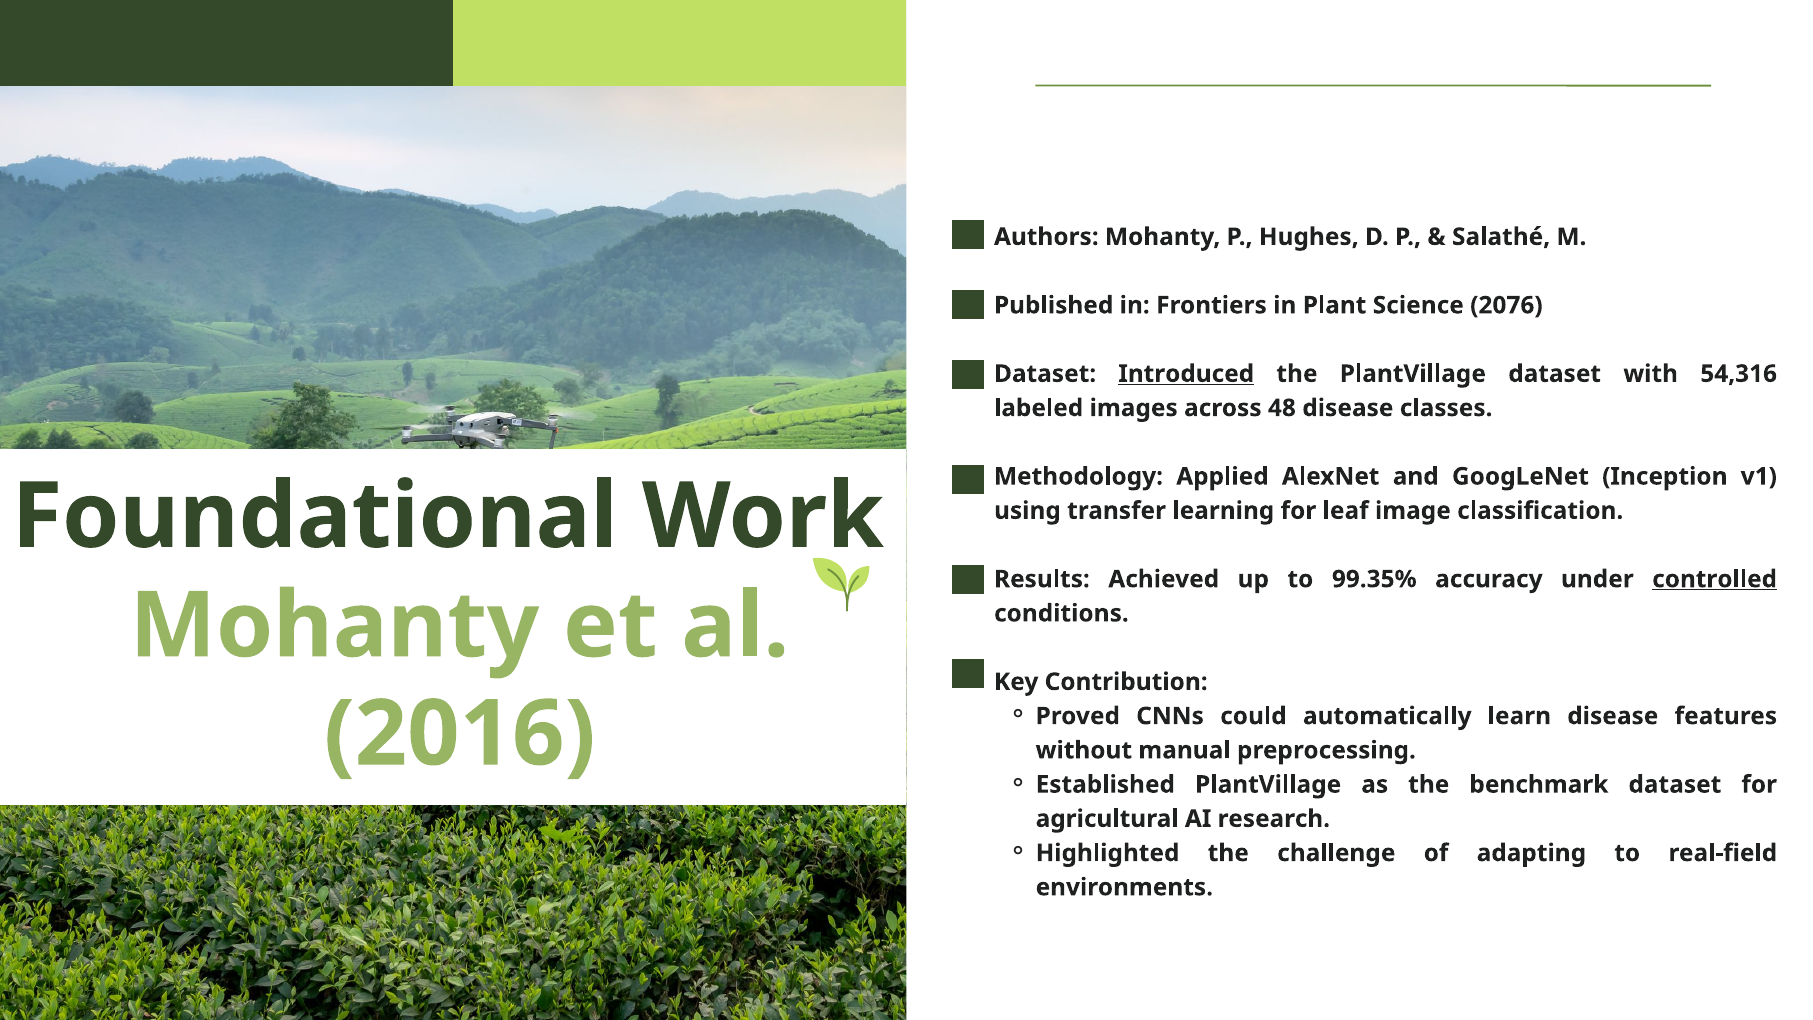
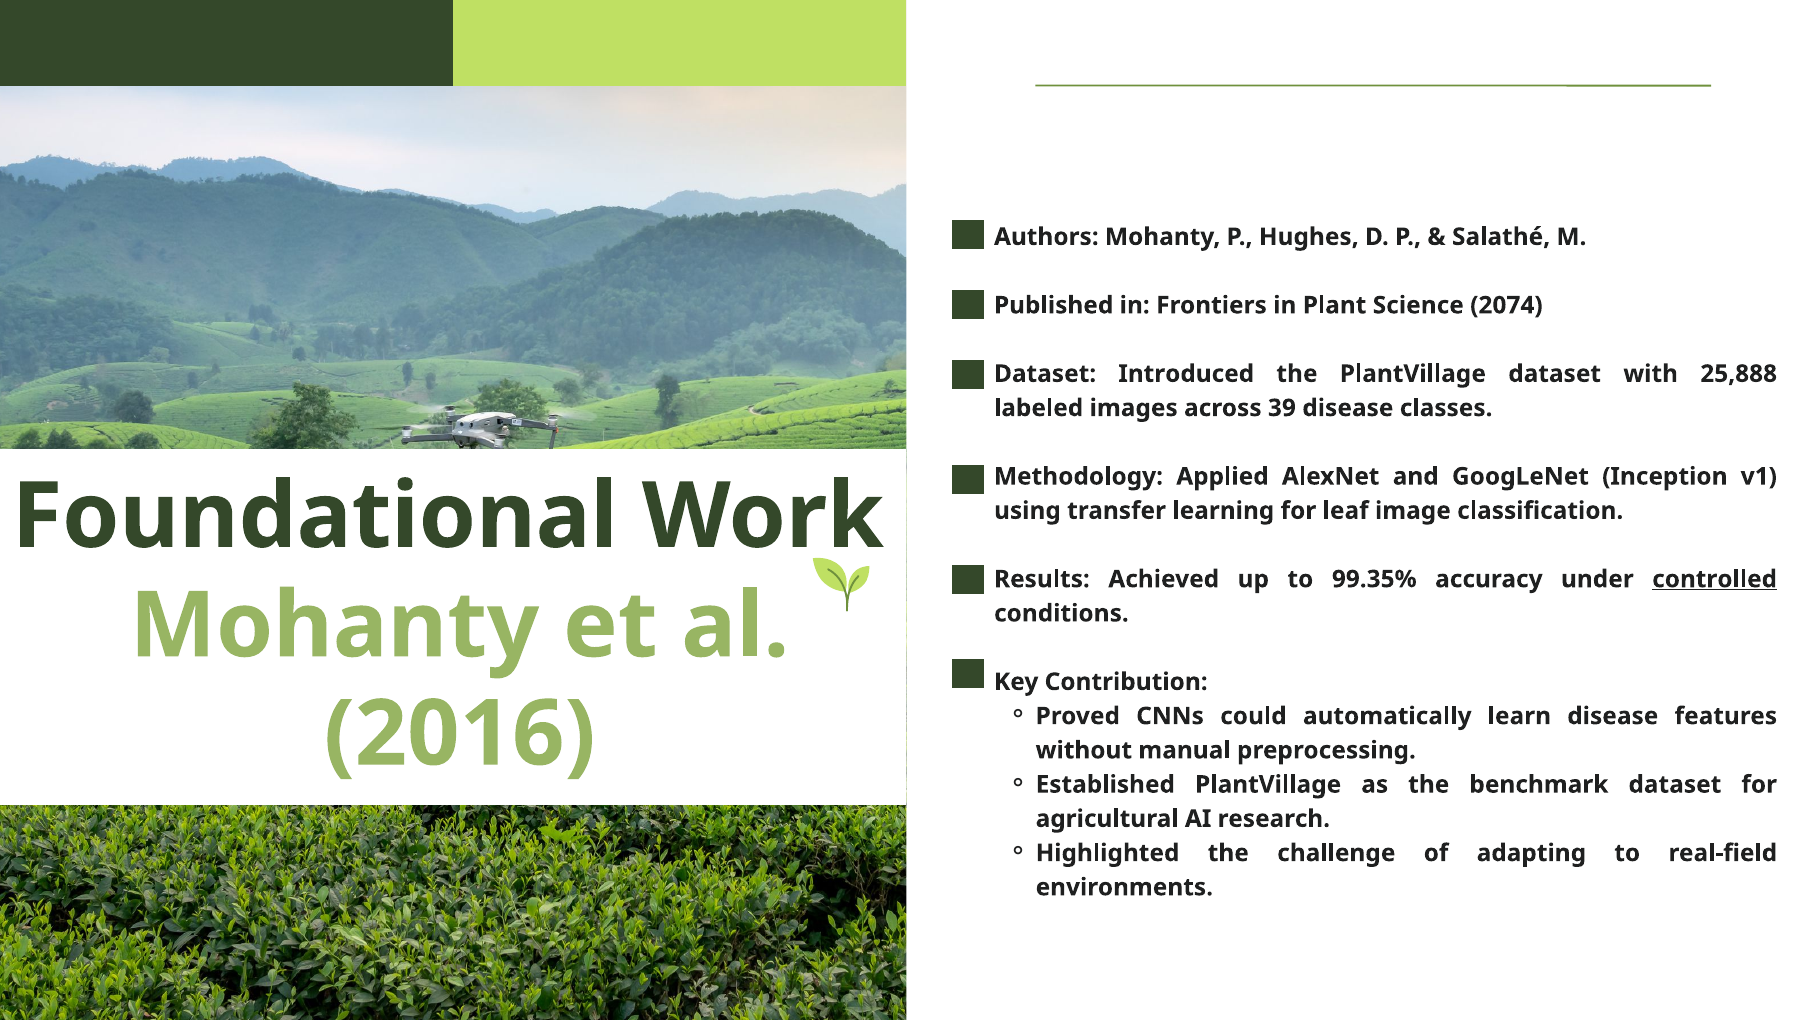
2076: 2076 -> 2074
Introduced underline: present -> none
54,316: 54,316 -> 25,888
48: 48 -> 39
